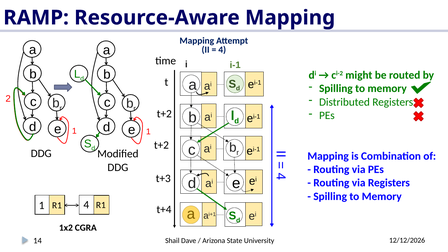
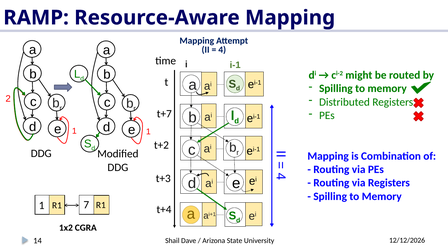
t+2 at (164, 114): t+2 -> t+7
1 4: 4 -> 7
